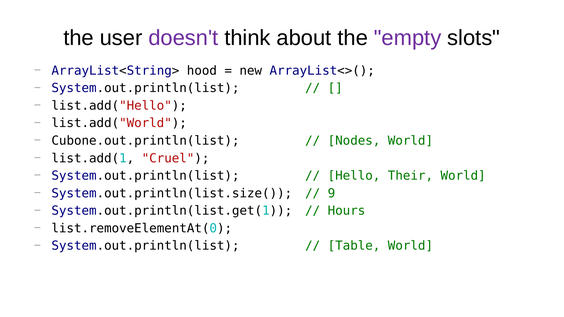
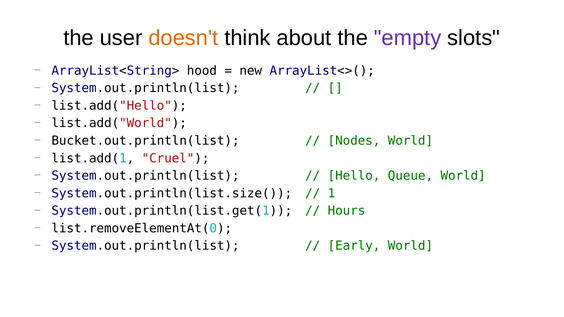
doesn't colour: purple -> orange
Cubone.out.println(list: Cubone.out.println(list -> Bucket.out.println(list
Their: Their -> Queue
9: 9 -> 1
Table: Table -> Early
